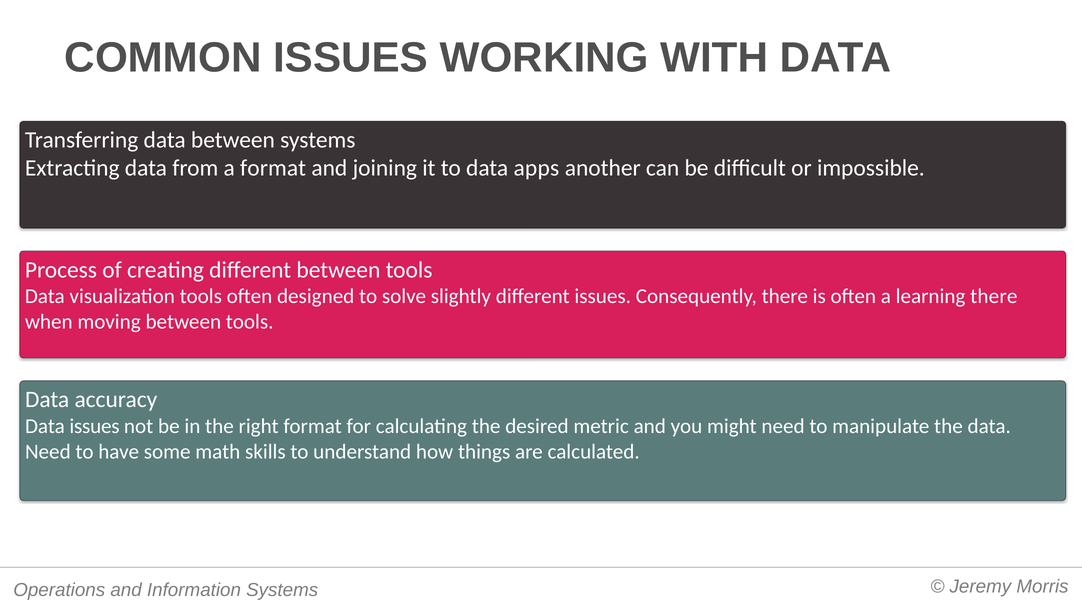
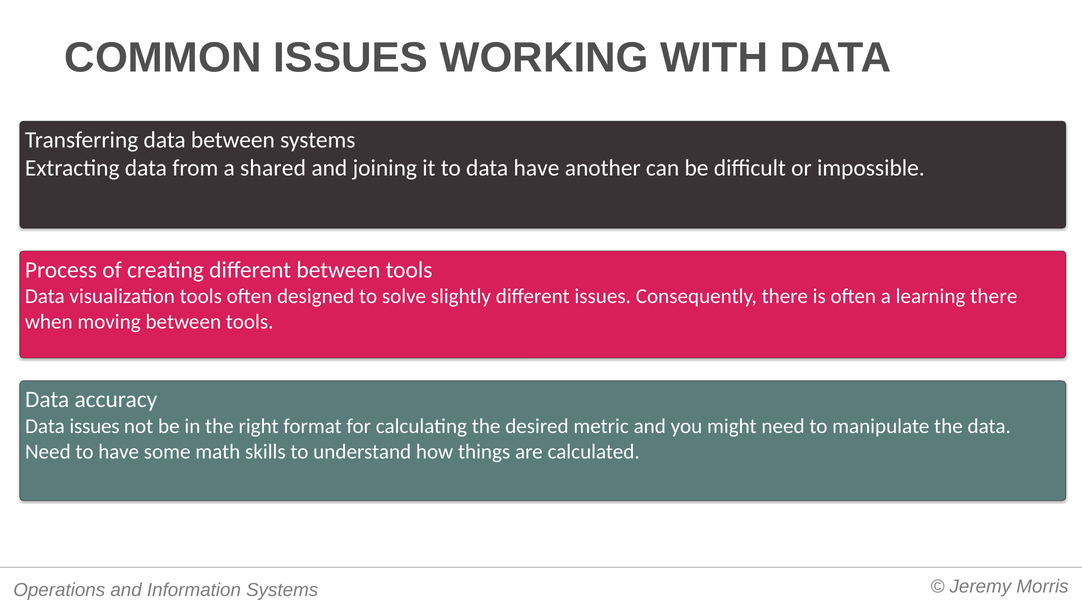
a format: format -> shared
data apps: apps -> have
